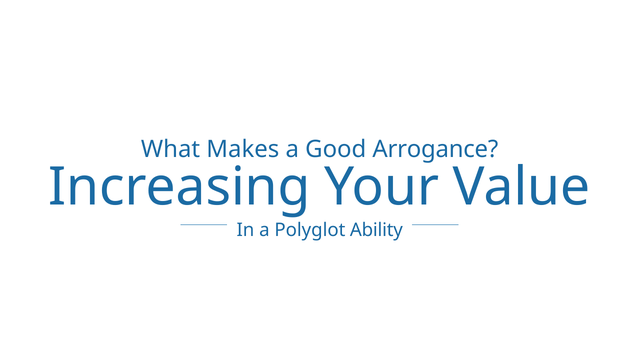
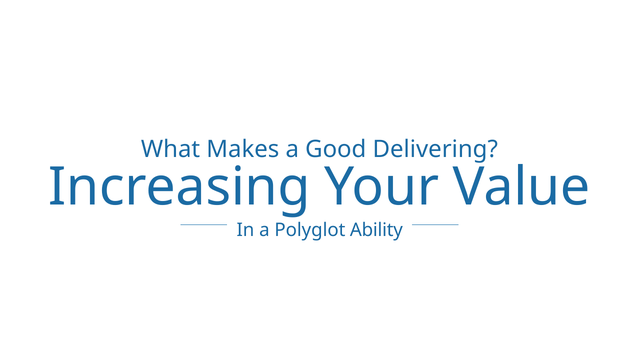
Arrogance: Arrogance -> Delivering
